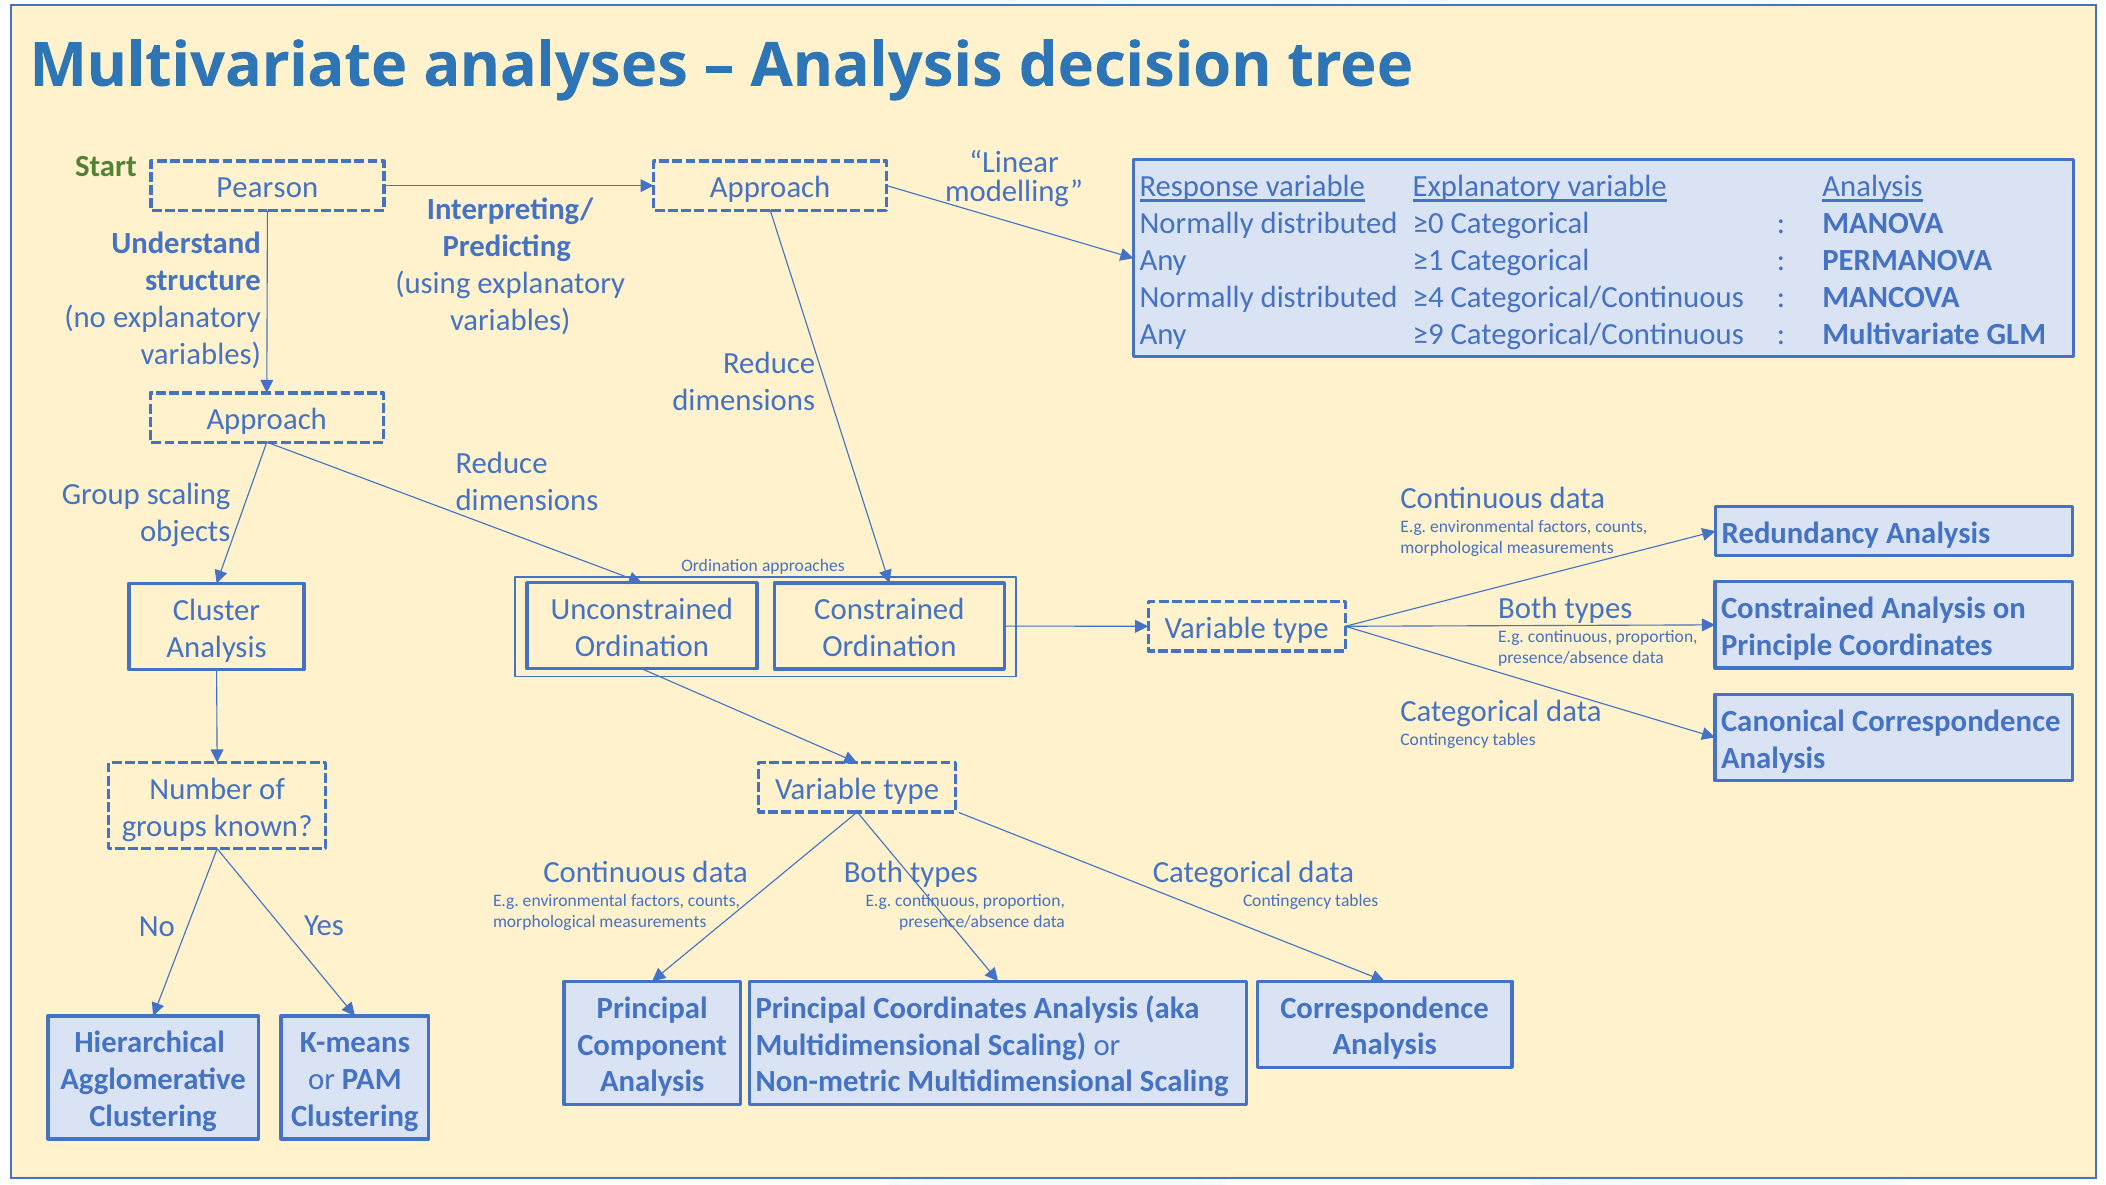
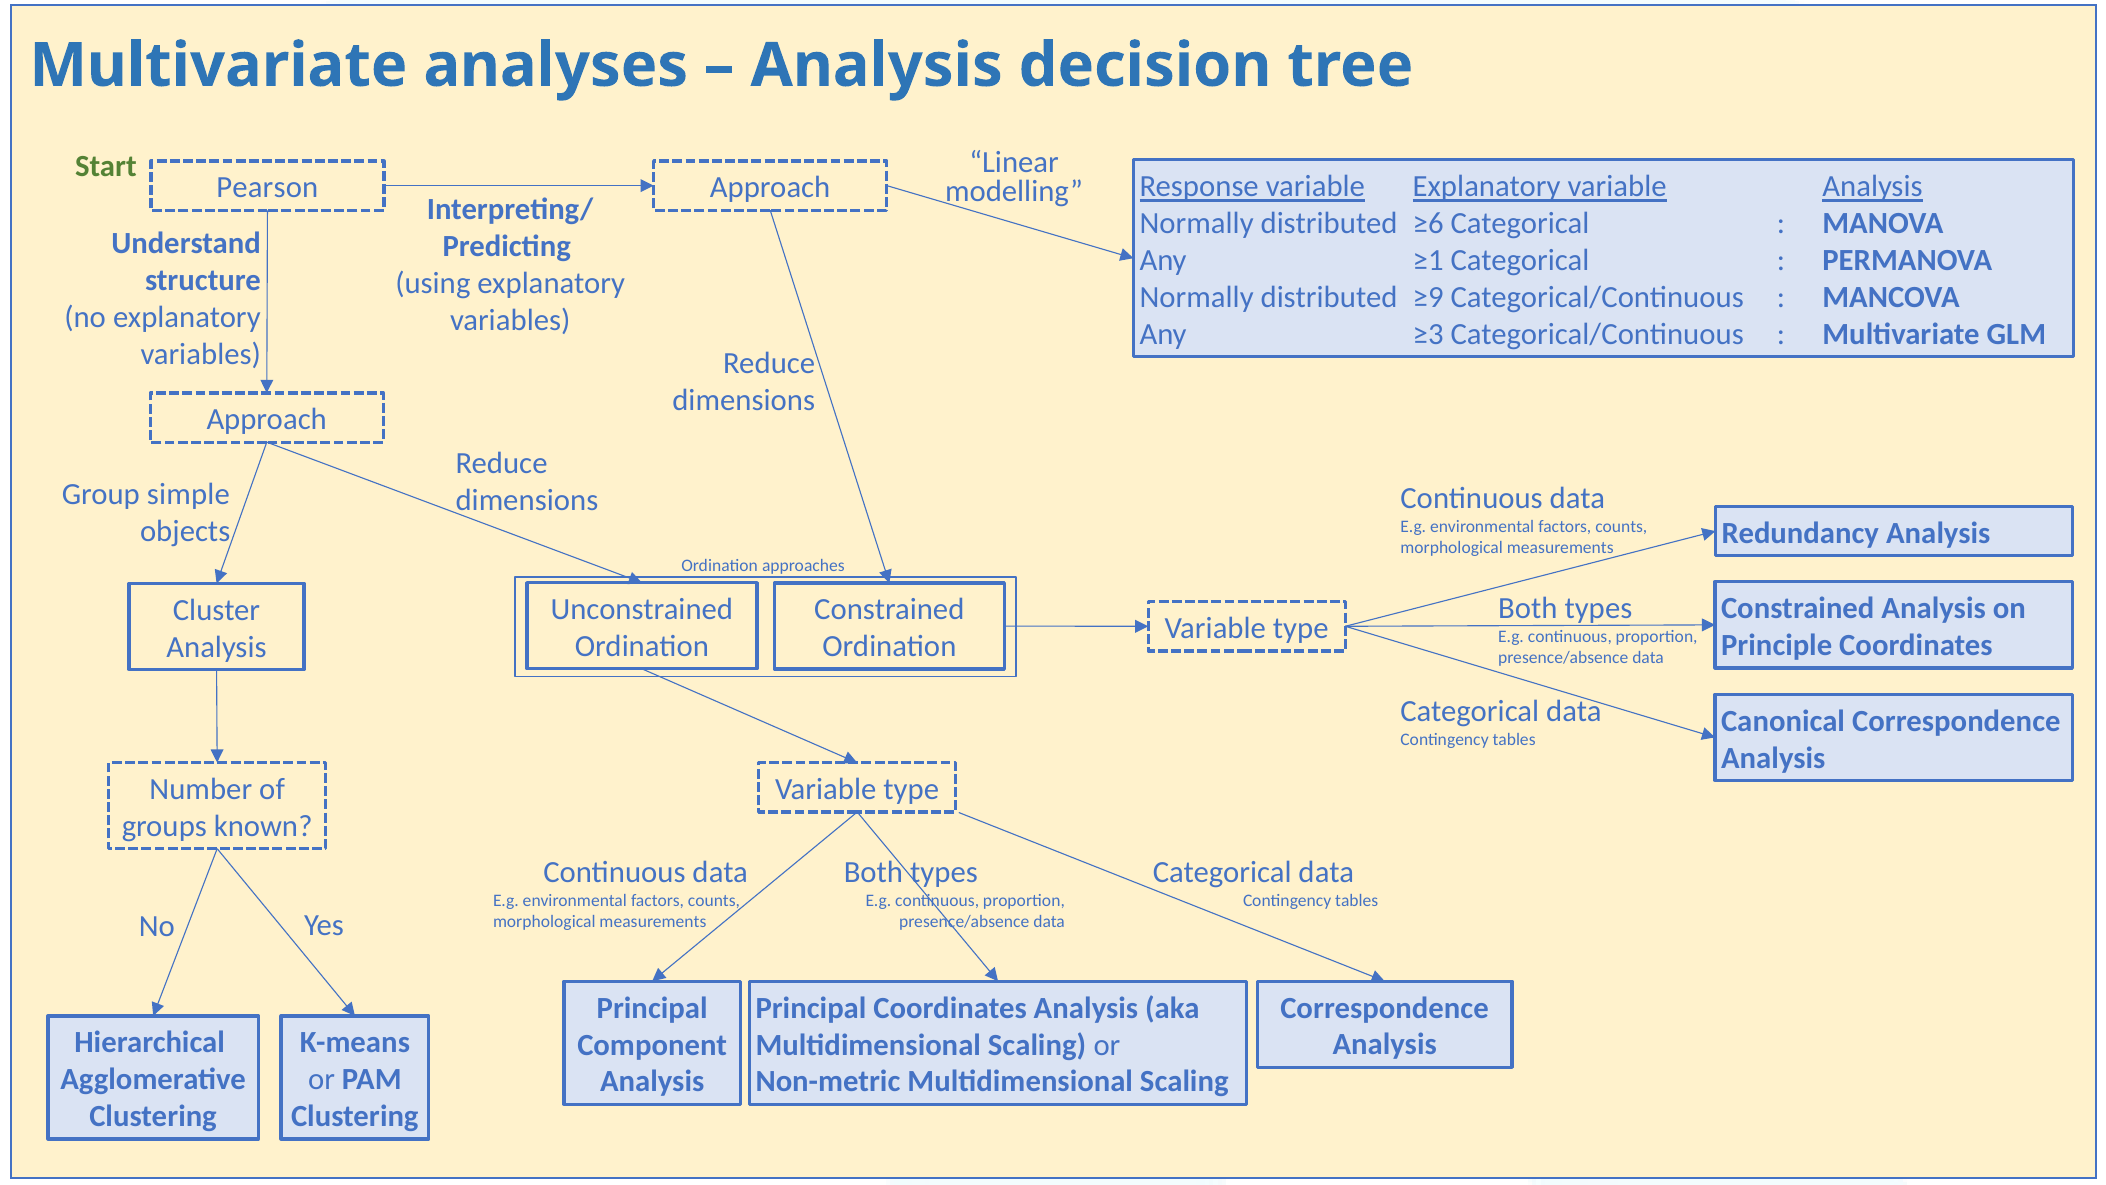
≥0: ≥0 -> ≥6
≥4: ≥4 -> ≥9
≥9: ≥9 -> ≥3
Group scaling: scaling -> simple
